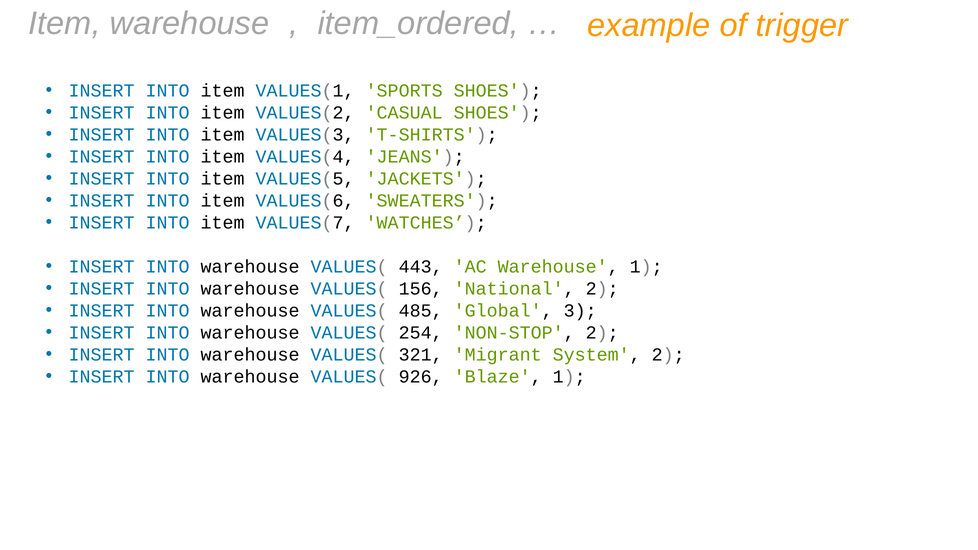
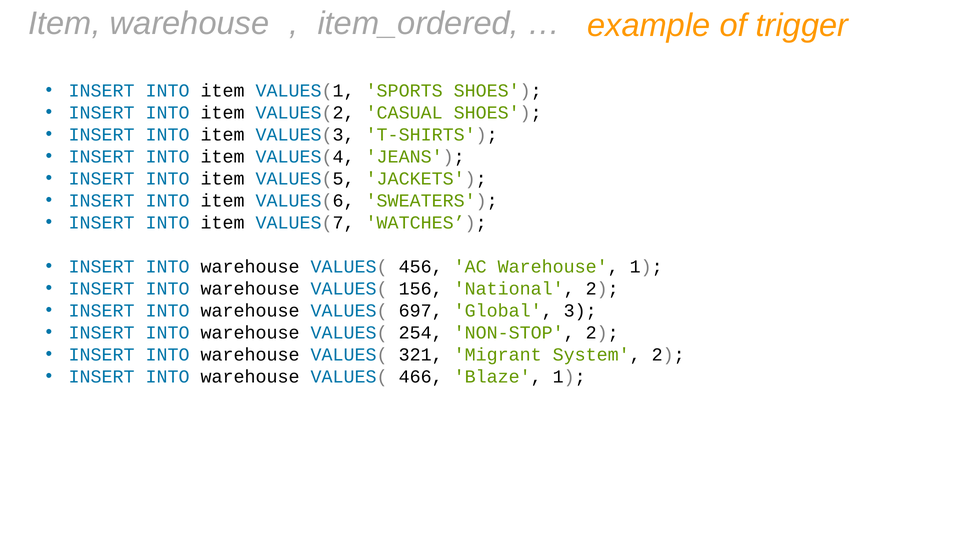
443: 443 -> 456
485: 485 -> 697
926: 926 -> 466
